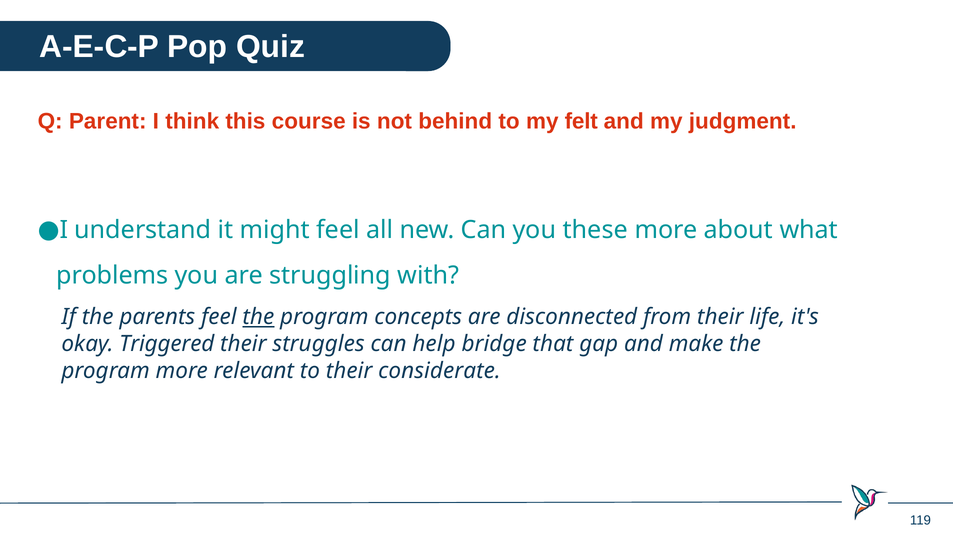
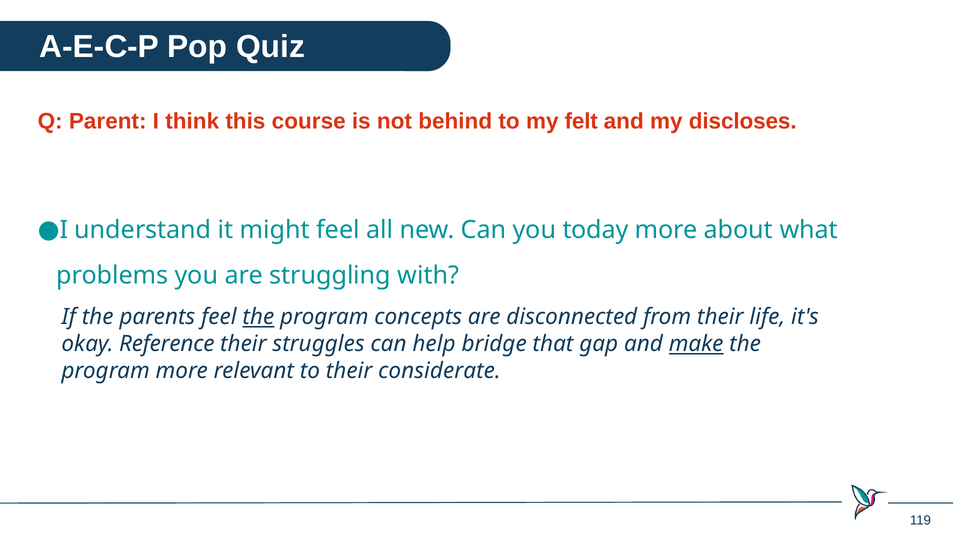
judgment: judgment -> discloses
these: these -> today
Triggered: Triggered -> Reference
make underline: none -> present
